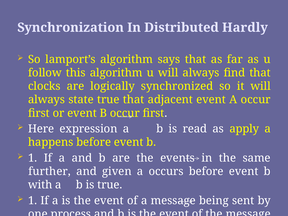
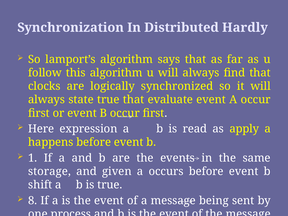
adjacent: adjacent -> evaluate
further: further -> storage
with: with -> shift
1 at (33, 201): 1 -> 8
